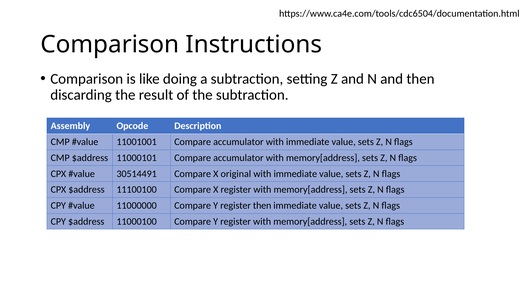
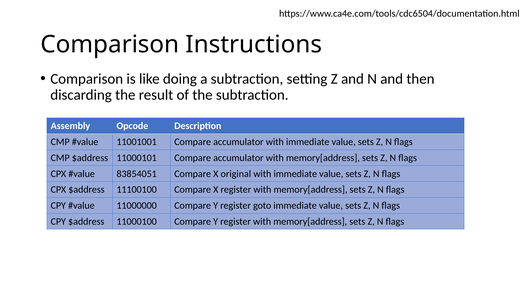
30514491: 30514491 -> 83854051
register then: then -> goto
